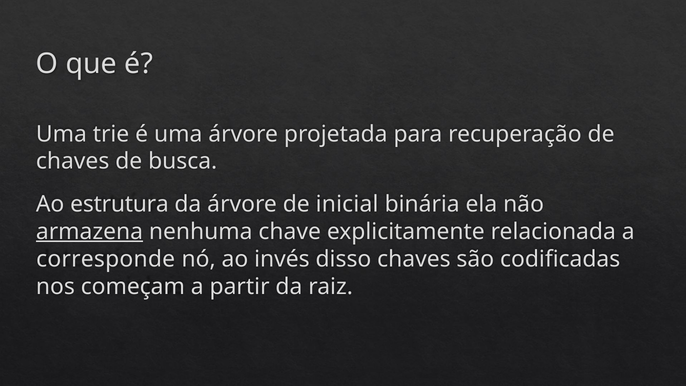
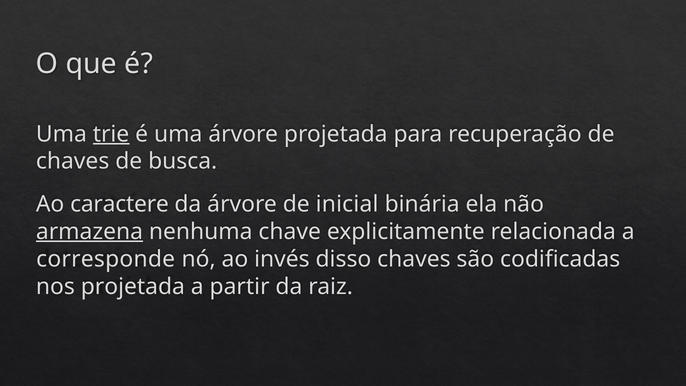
trie underline: none -> present
estrutura: estrutura -> caractere
nos começam: começam -> projetada
